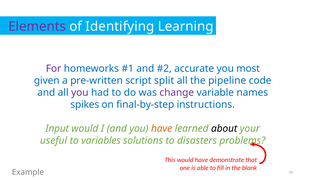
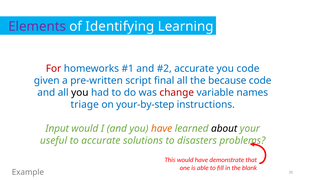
For colour: purple -> red
you most: most -> code
split: split -> final
pipeline: pipeline -> because
you at (80, 93) colour: purple -> black
change colour: purple -> red
spikes: spikes -> triage
final-by-step: final-by-step -> your-by-step
to variables: variables -> accurate
